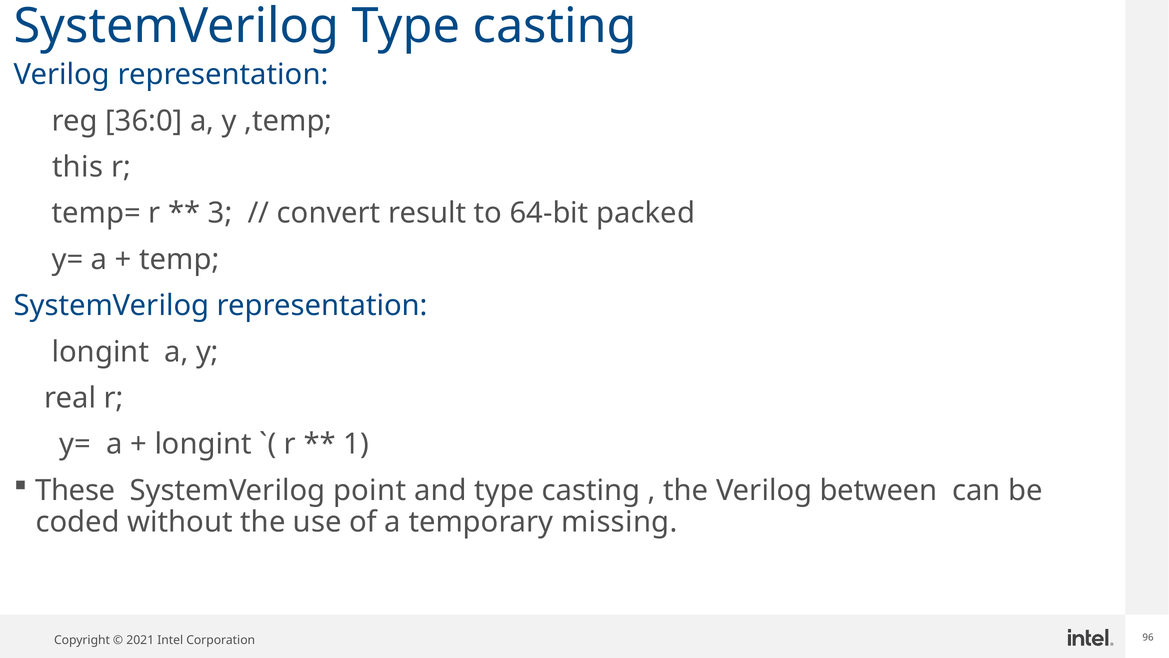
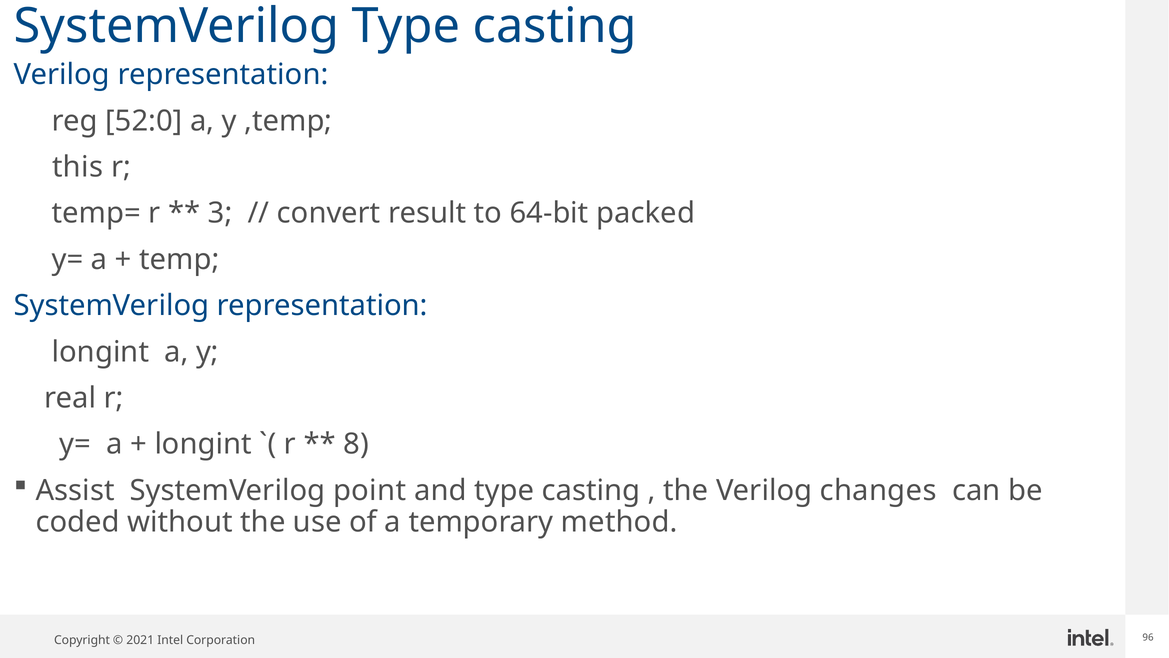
36:0: 36:0 -> 52:0
1: 1 -> 8
These: These -> Assist
between: between -> changes
missing: missing -> method
